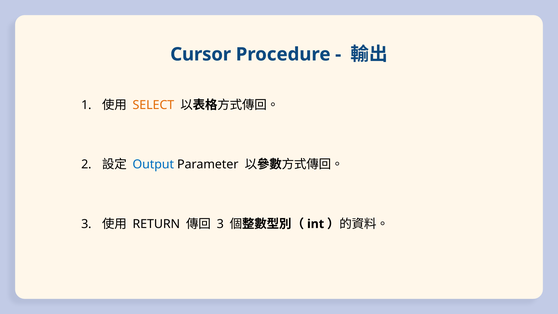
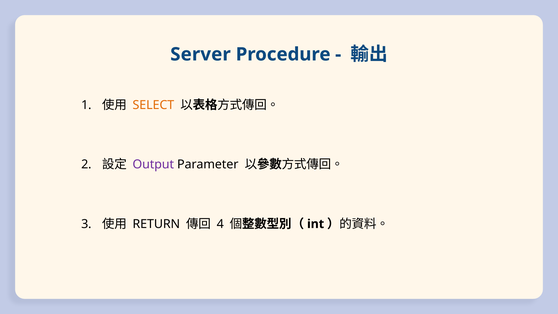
Cursor: Cursor -> Server
Output colour: blue -> purple
3 at (220, 224): 3 -> 4
